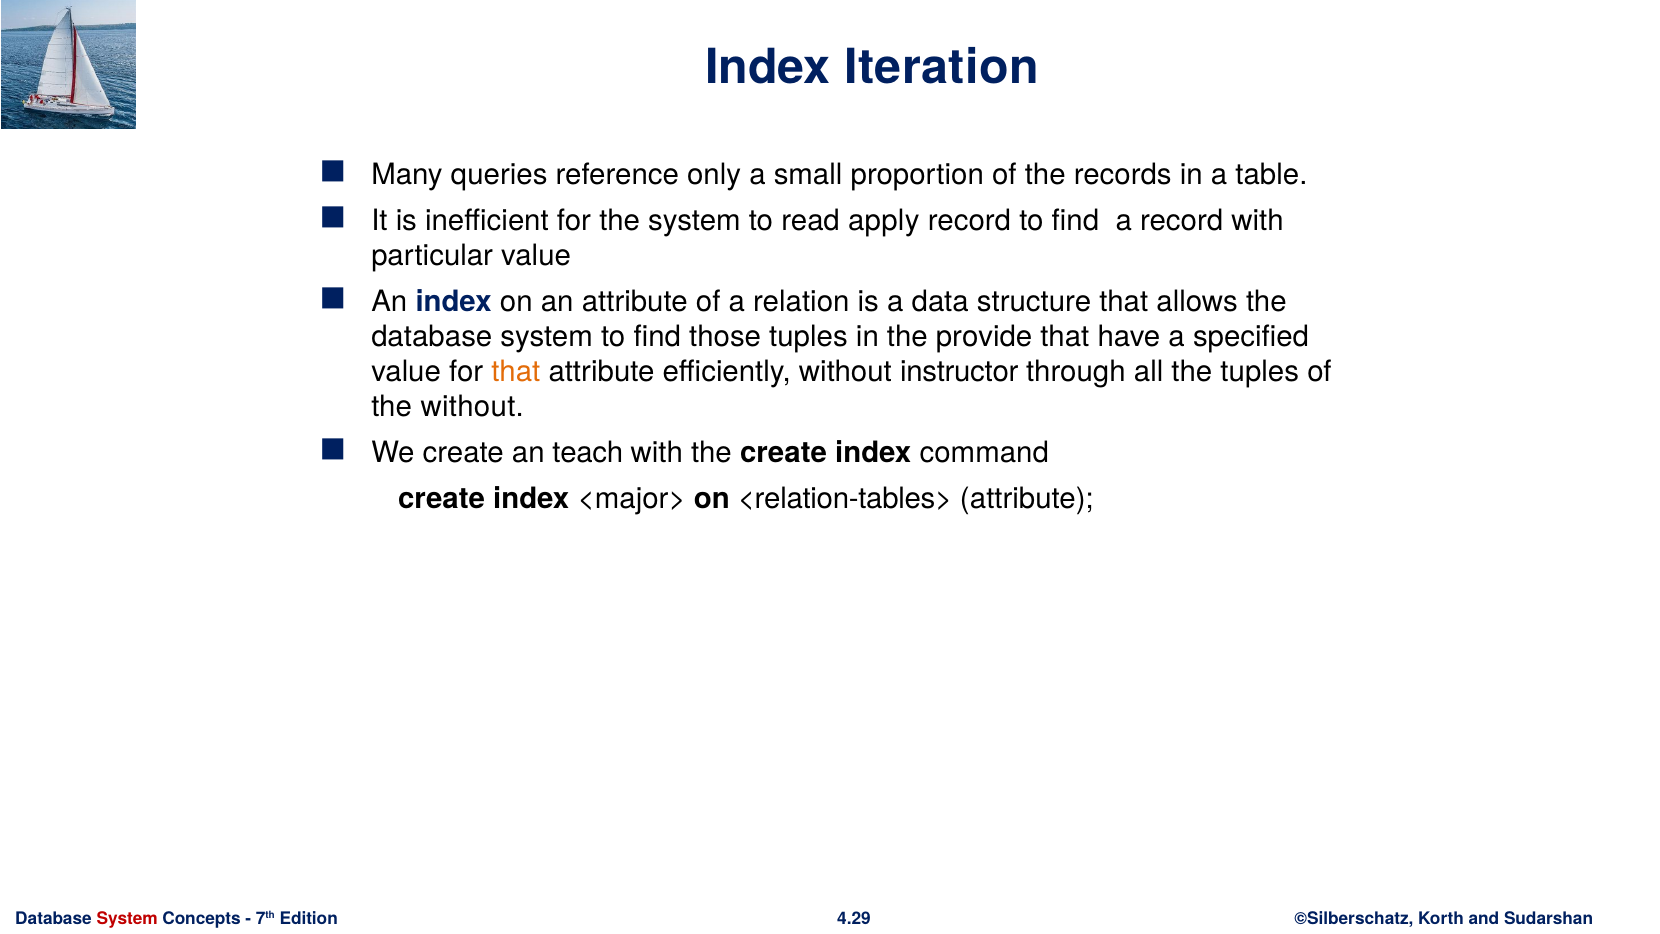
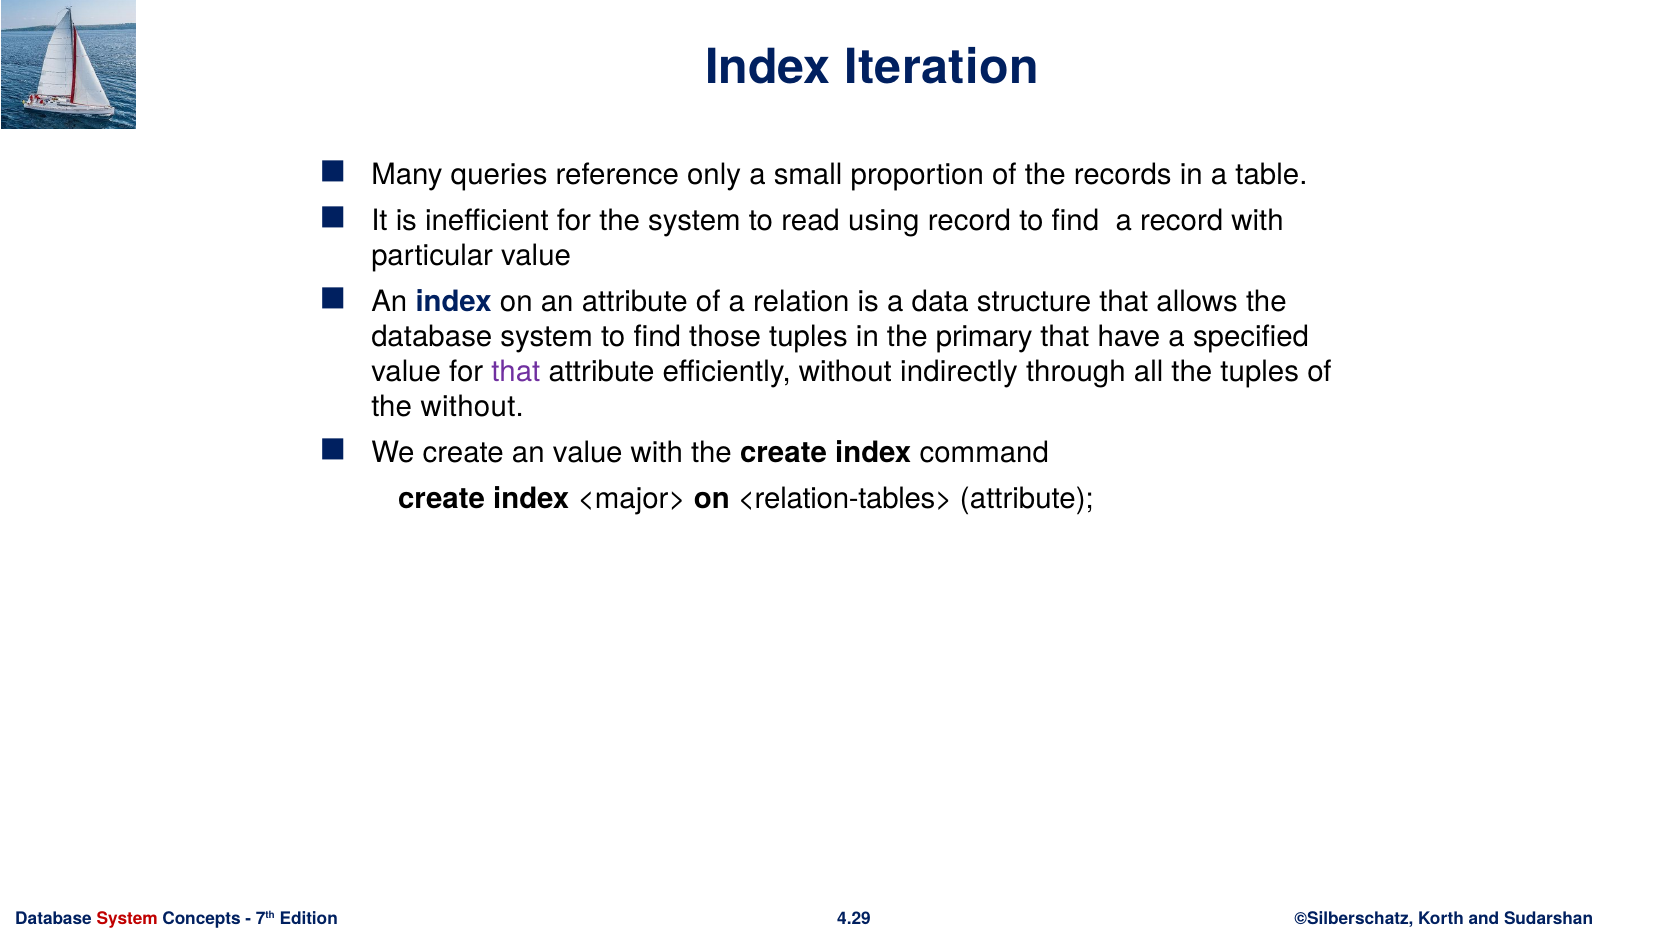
apply: apply -> using
provide: provide -> primary
that at (516, 372) colour: orange -> purple
instructor: instructor -> indirectly
an teach: teach -> value
